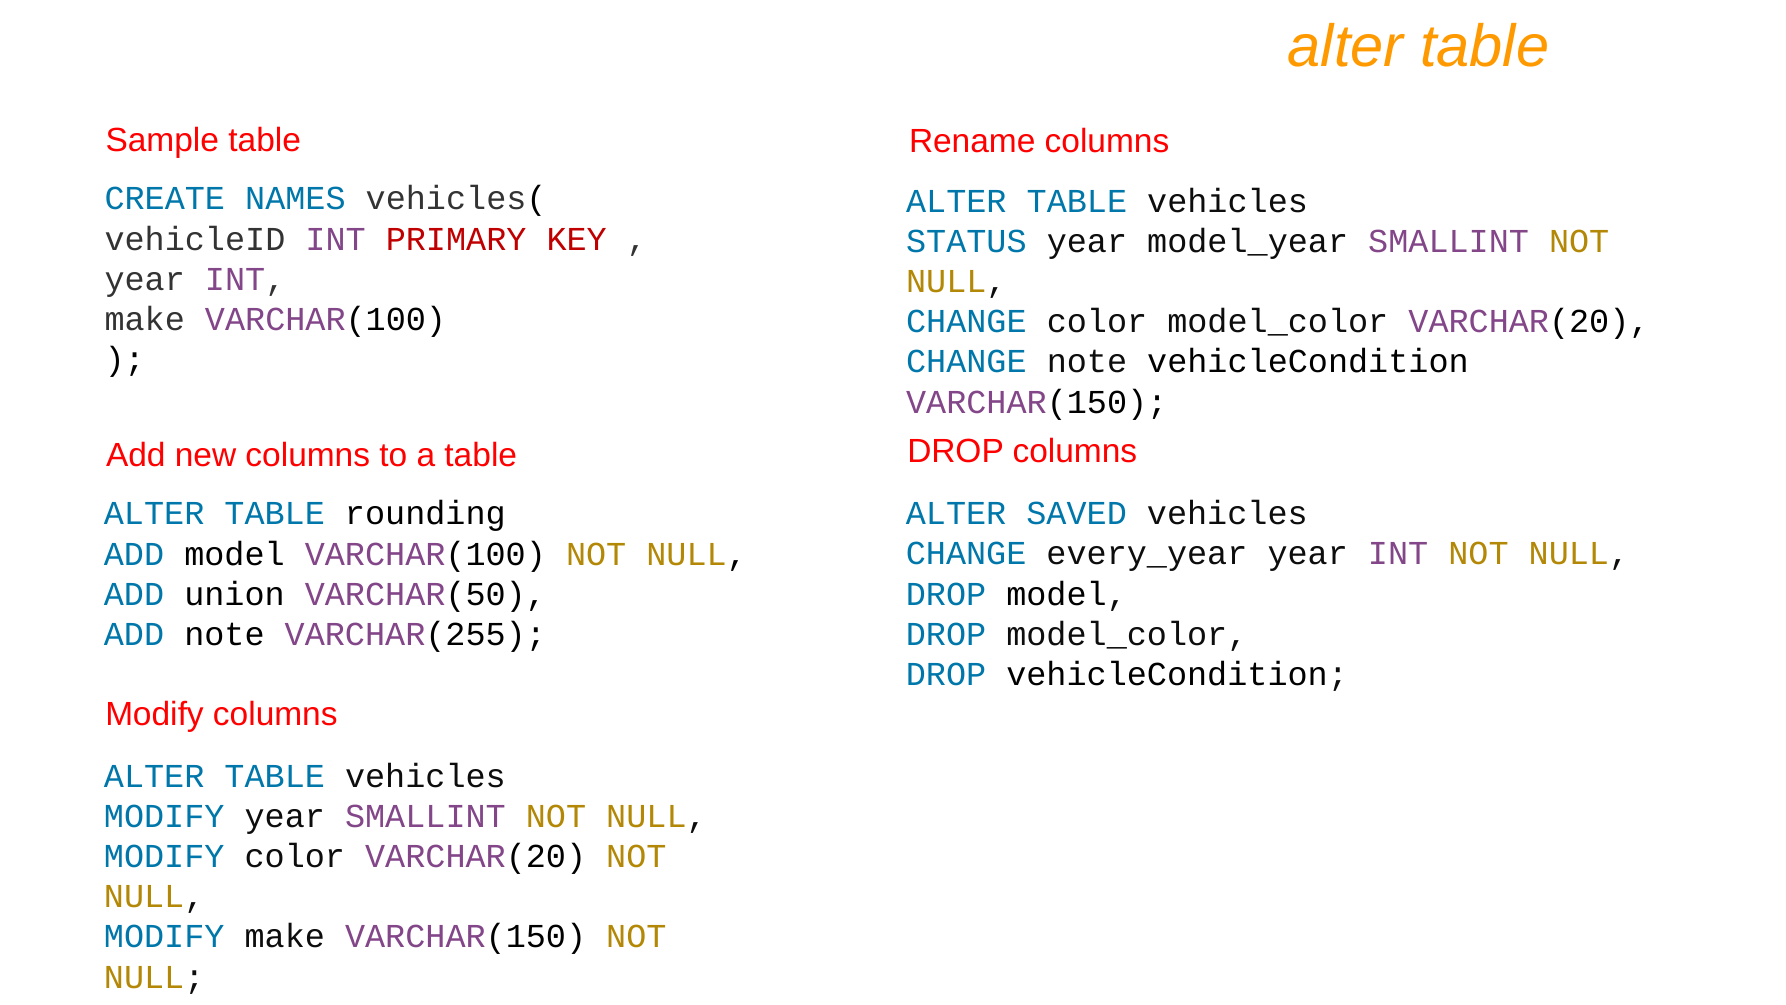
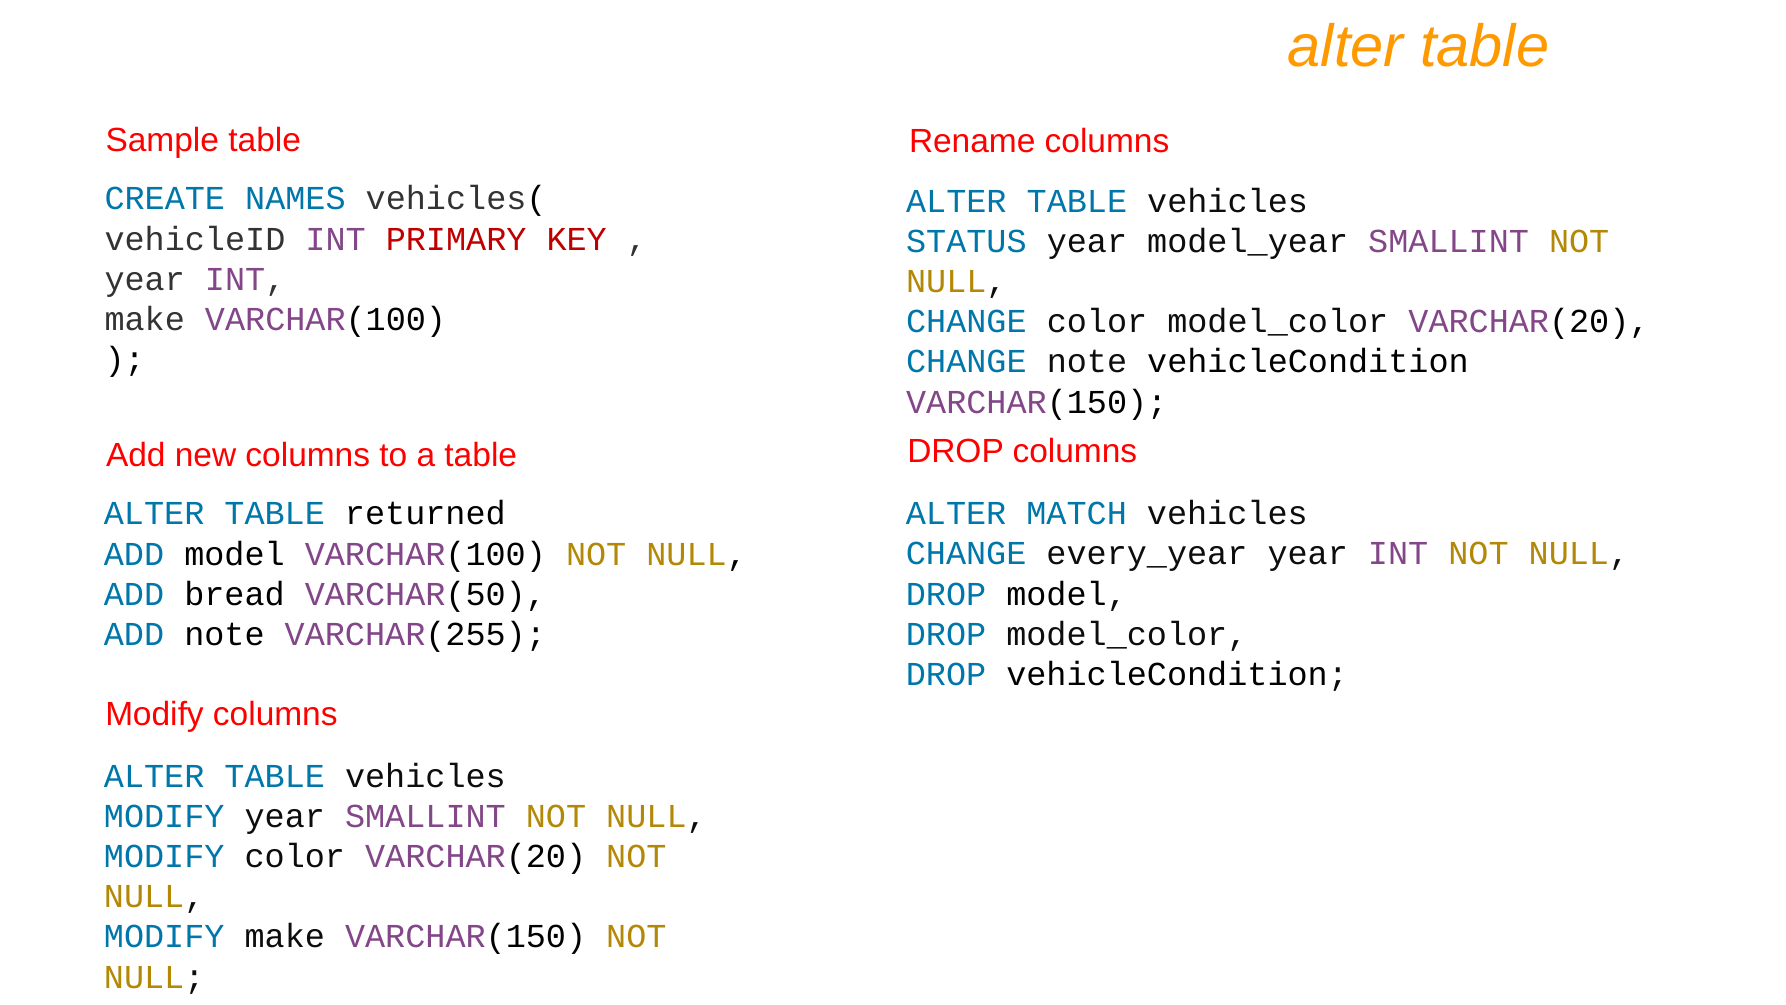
rounding: rounding -> returned
SAVED: SAVED -> MATCH
union: union -> bread
